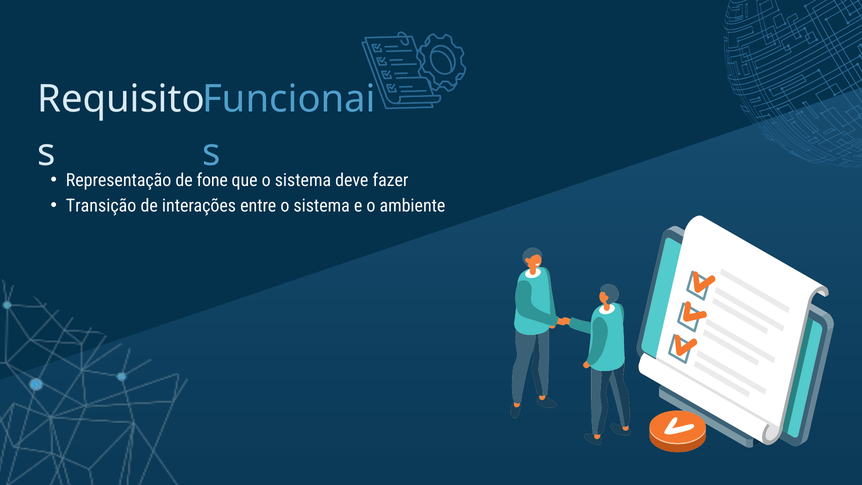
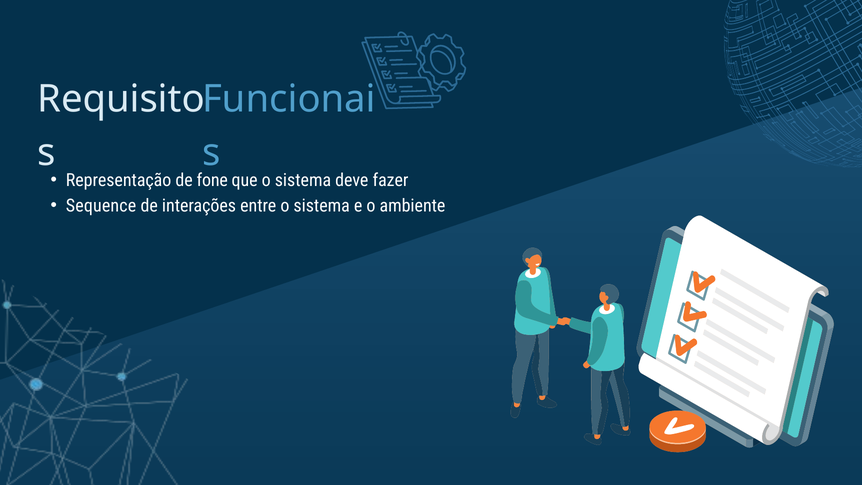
Transição: Transição -> Sequence
